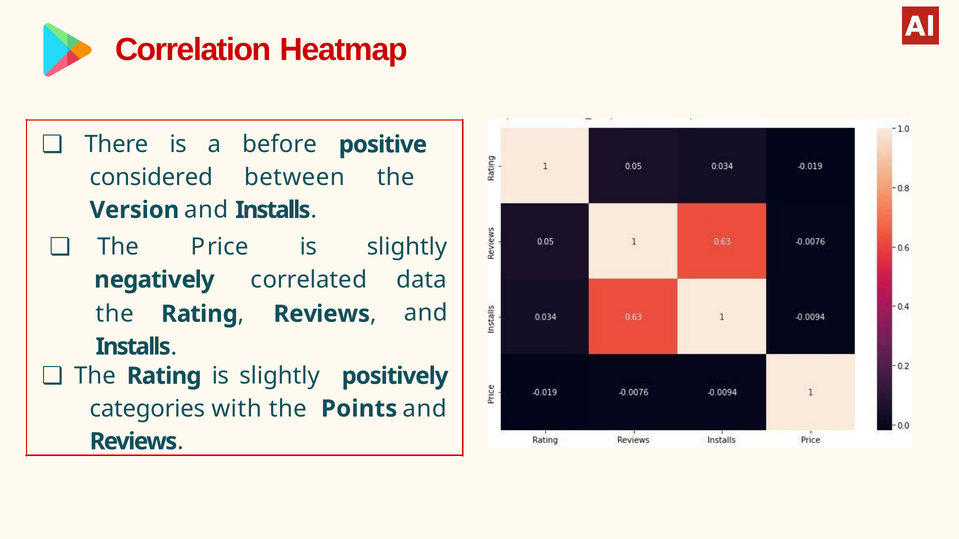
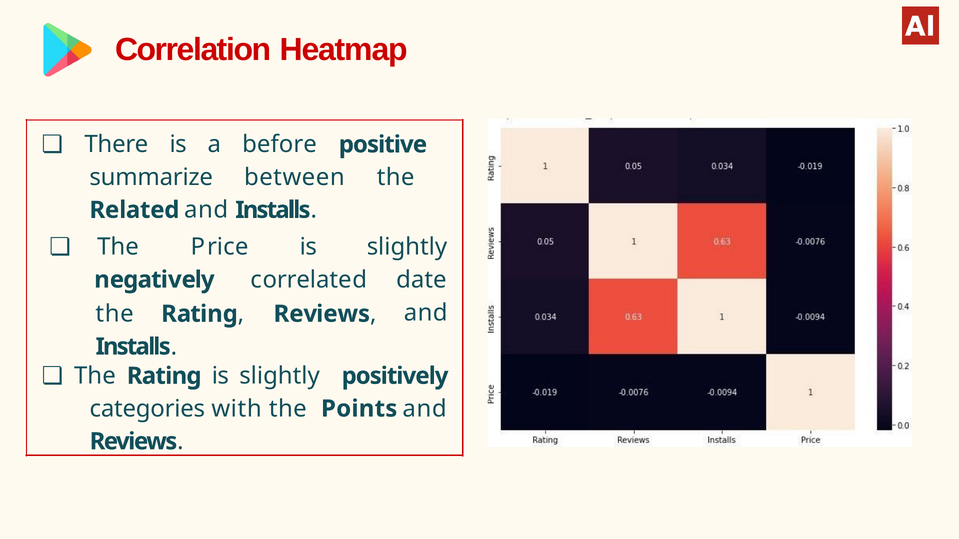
considered: considered -> summarize
Version: Version -> Related
data: data -> date
